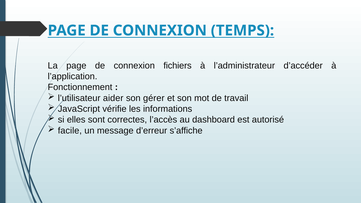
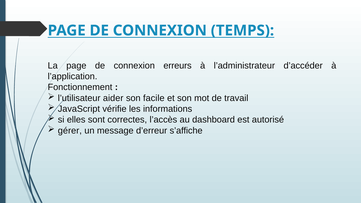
fichiers: fichiers -> erreurs
gérer: gérer -> facile
facile: facile -> gérer
